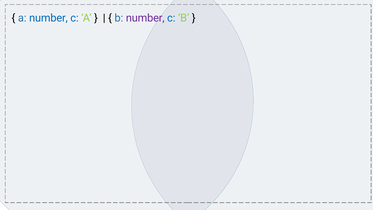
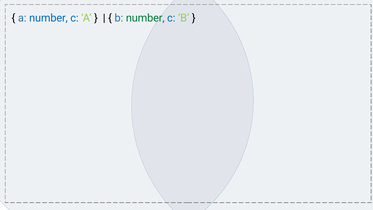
number at (145, 18) colour: purple -> green
